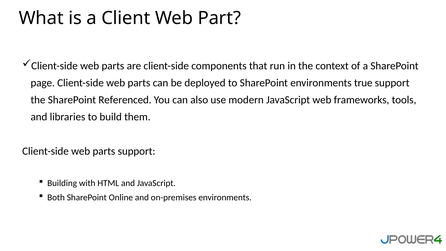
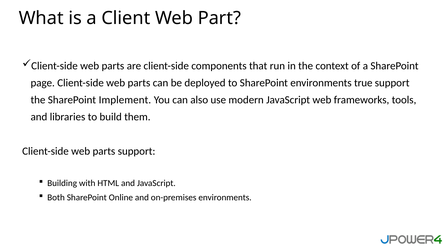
Referenced: Referenced -> Implement
